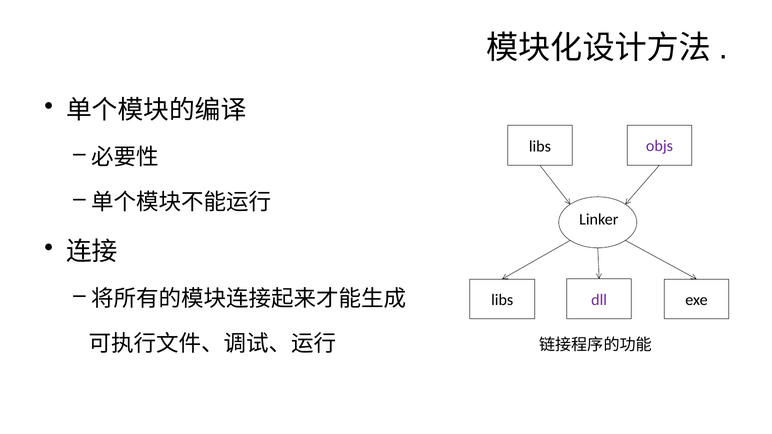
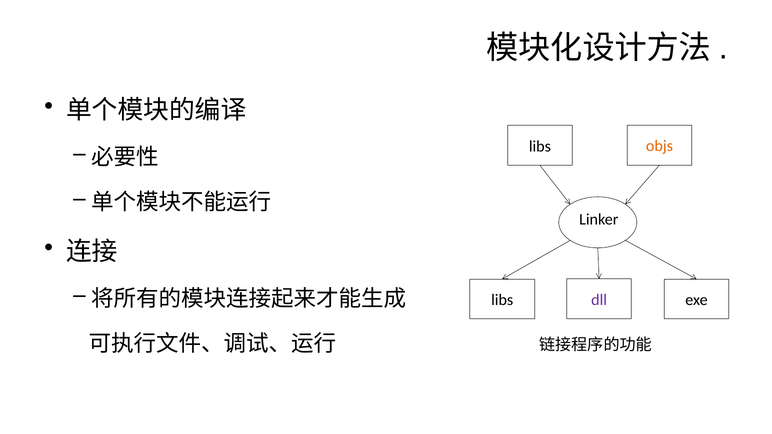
objs colour: purple -> orange
